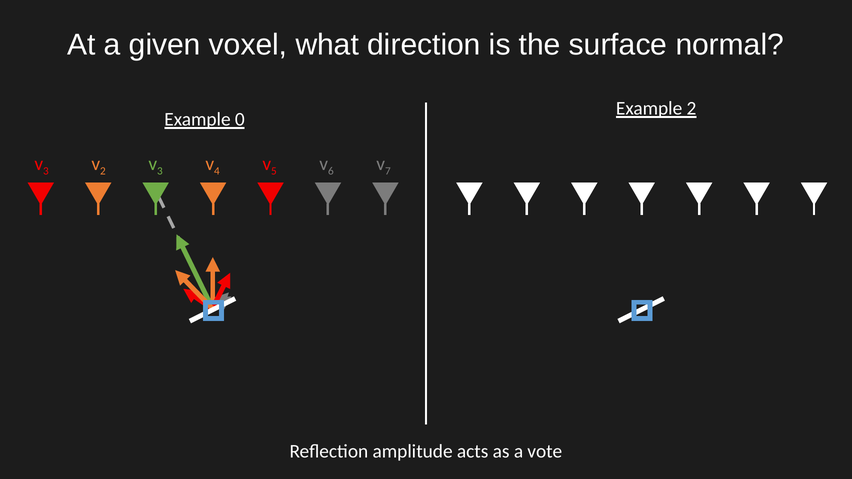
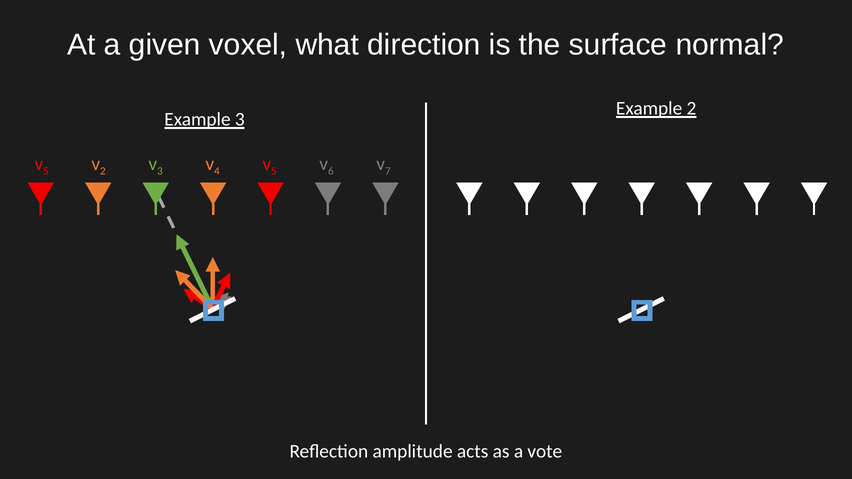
Example 0: 0 -> 3
3 at (46, 171): 3 -> 5
